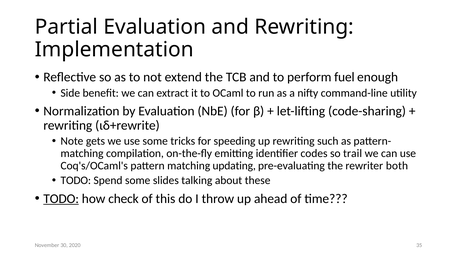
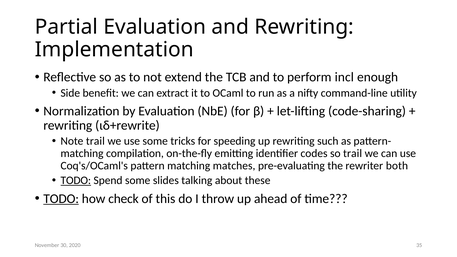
fuel: fuel -> incl
Note gets: gets -> trail
updating: updating -> matches
TODO at (76, 181) underline: none -> present
